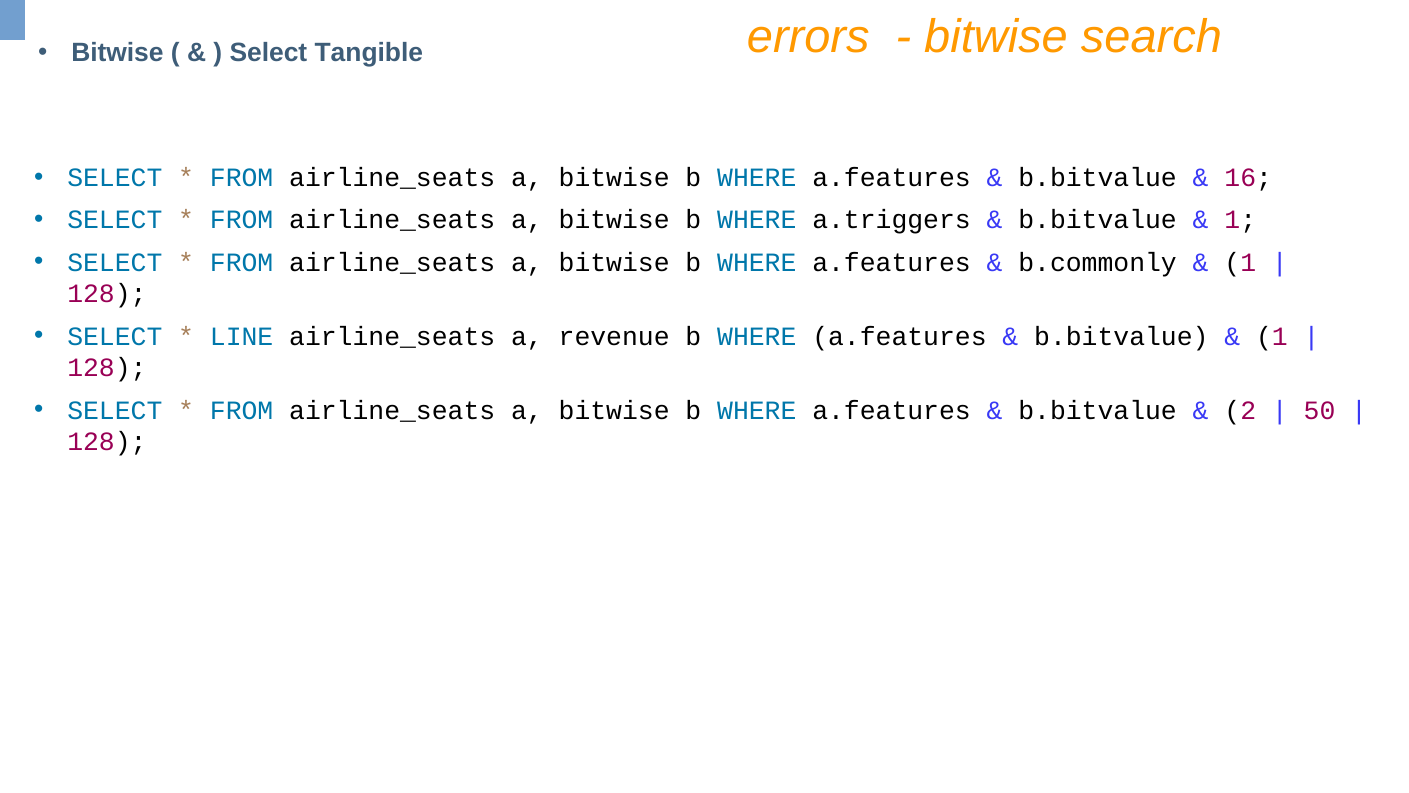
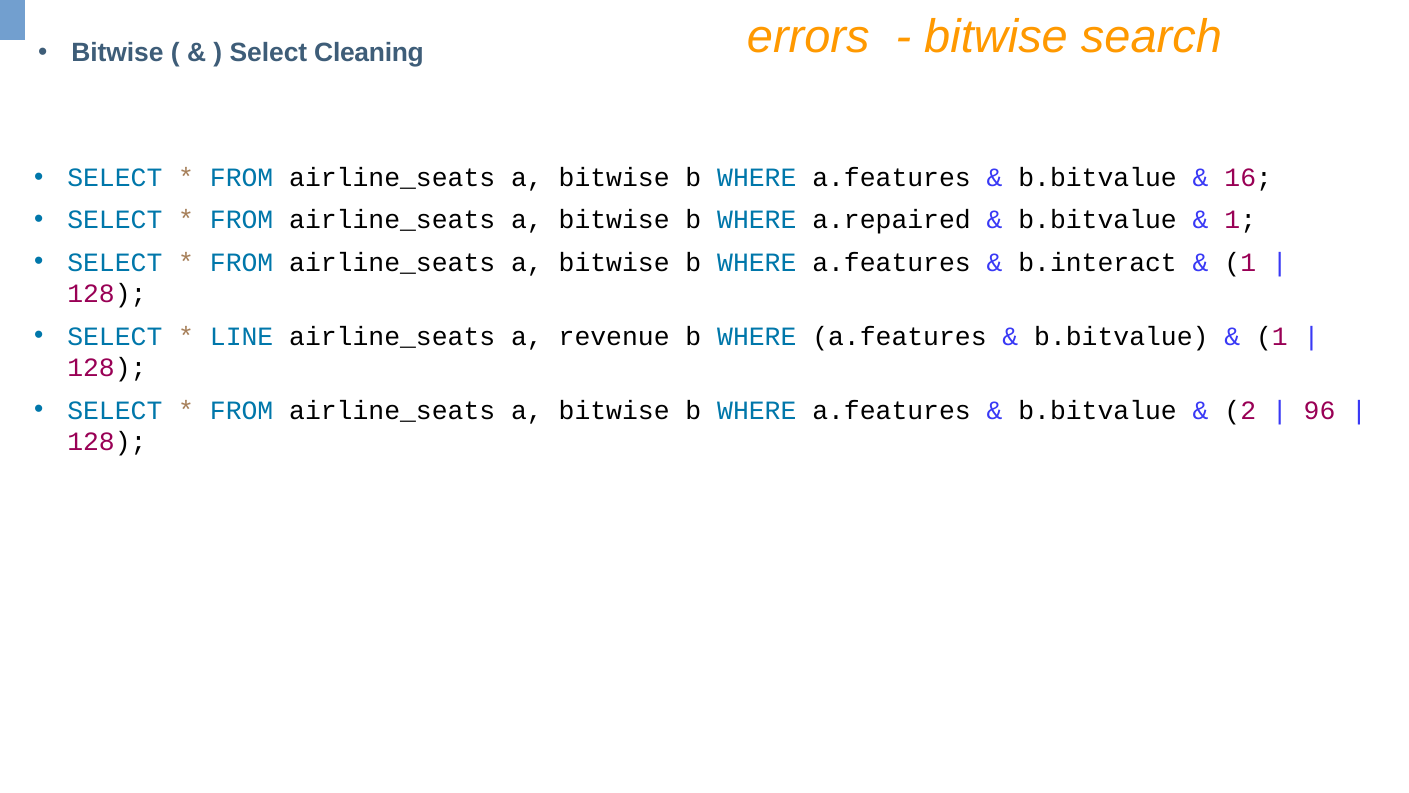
Tangible: Tangible -> Cleaning
a.triggers: a.triggers -> a.repaired
b.commonly: b.commonly -> b.interact
50: 50 -> 96
